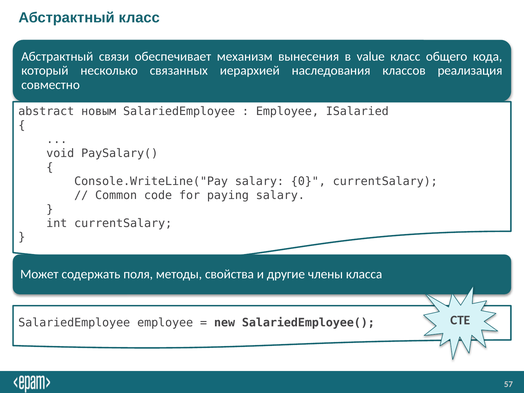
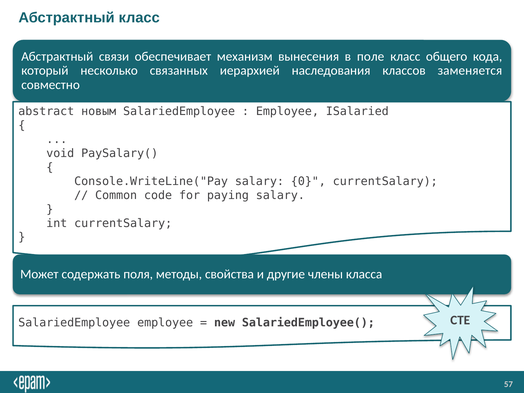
value: value -> поле
реализация: реализация -> заменяется
